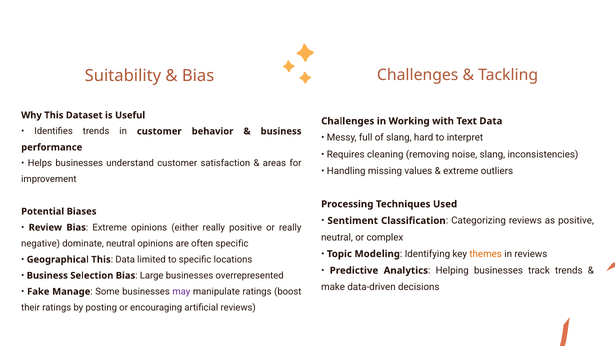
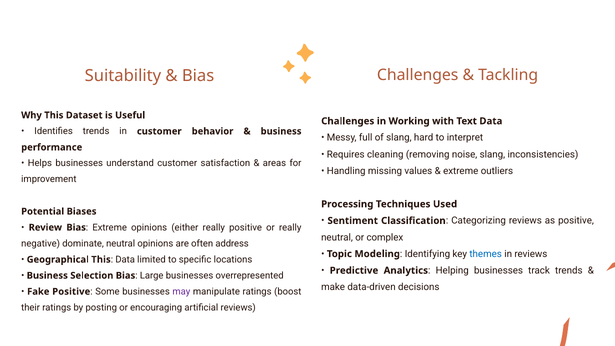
often specific: specific -> address
themes colour: orange -> blue
Fake Manage: Manage -> Positive
